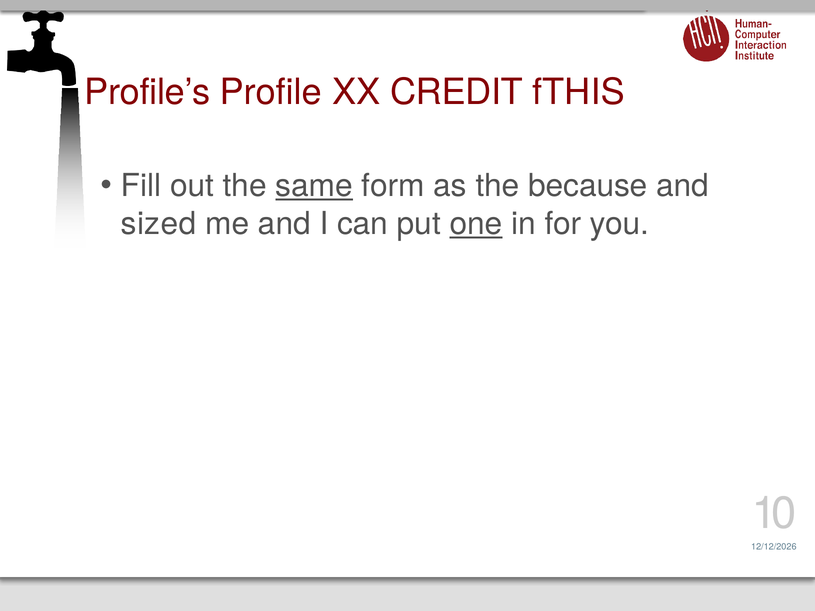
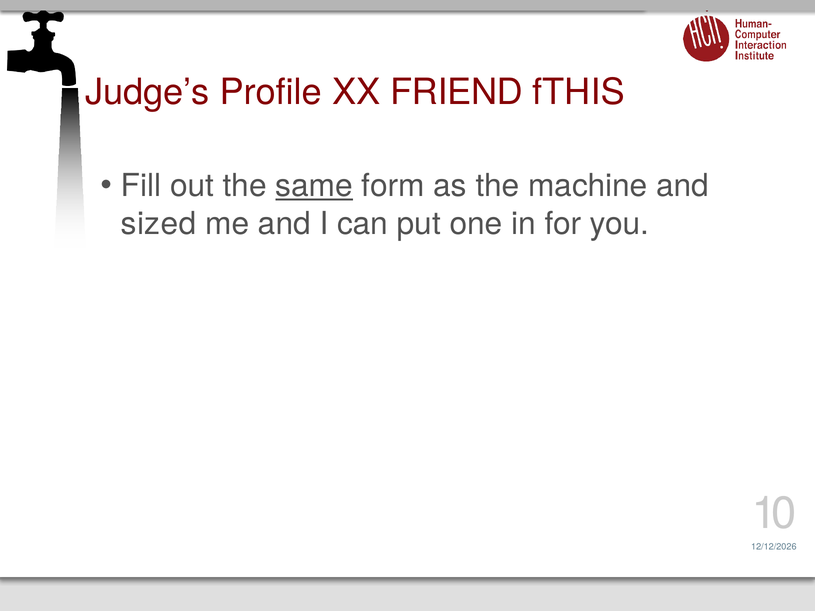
Profile’s: Profile’s -> Judge’s
CREDIT: CREDIT -> FRIEND
because: because -> machine
one underline: present -> none
